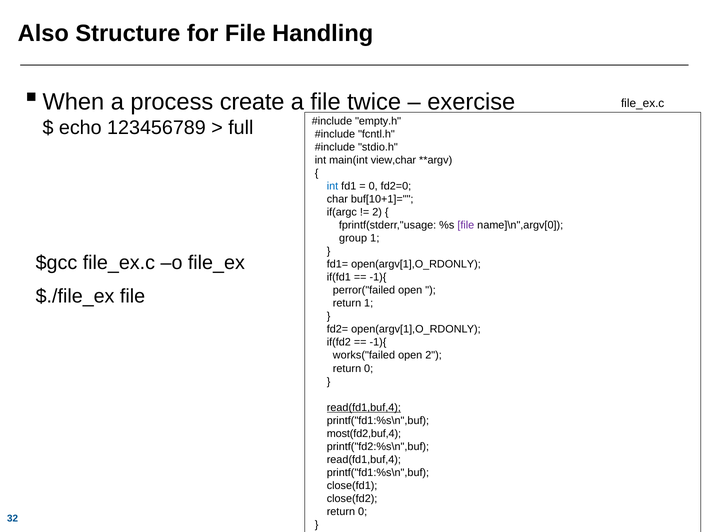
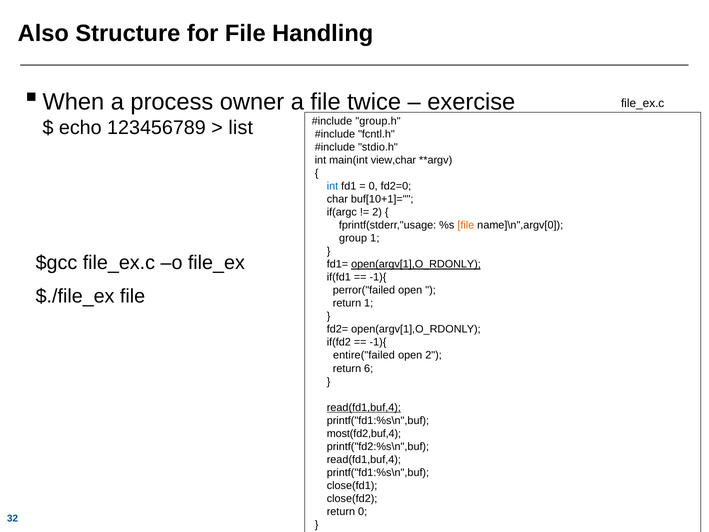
create: create -> owner
empty.h: empty.h -> group.h
full: full -> list
file at (466, 225) colour: purple -> orange
open(argv[1],O_RDONLY at (416, 264) underline: none -> present
works("failed: works("failed -> entire("failed
0 at (369, 368): 0 -> 6
